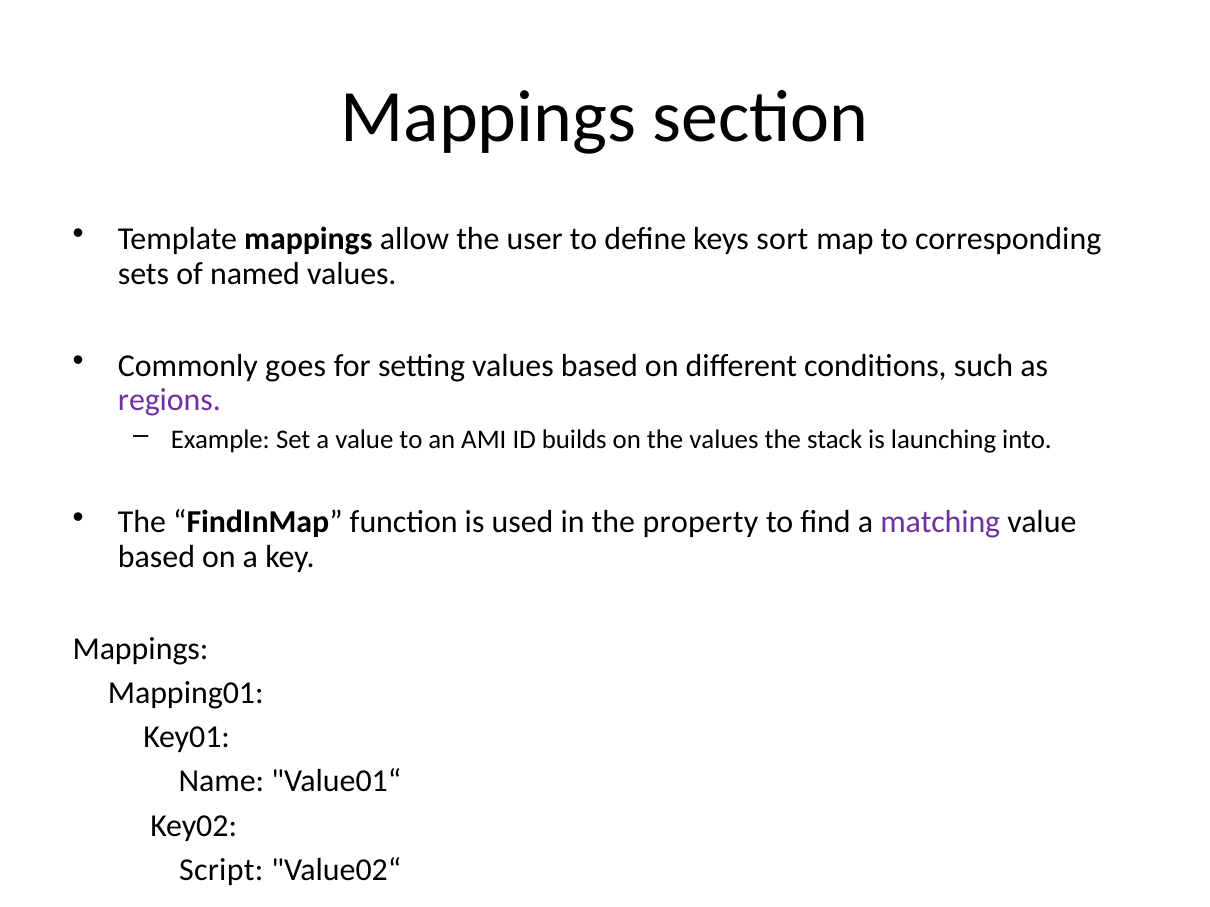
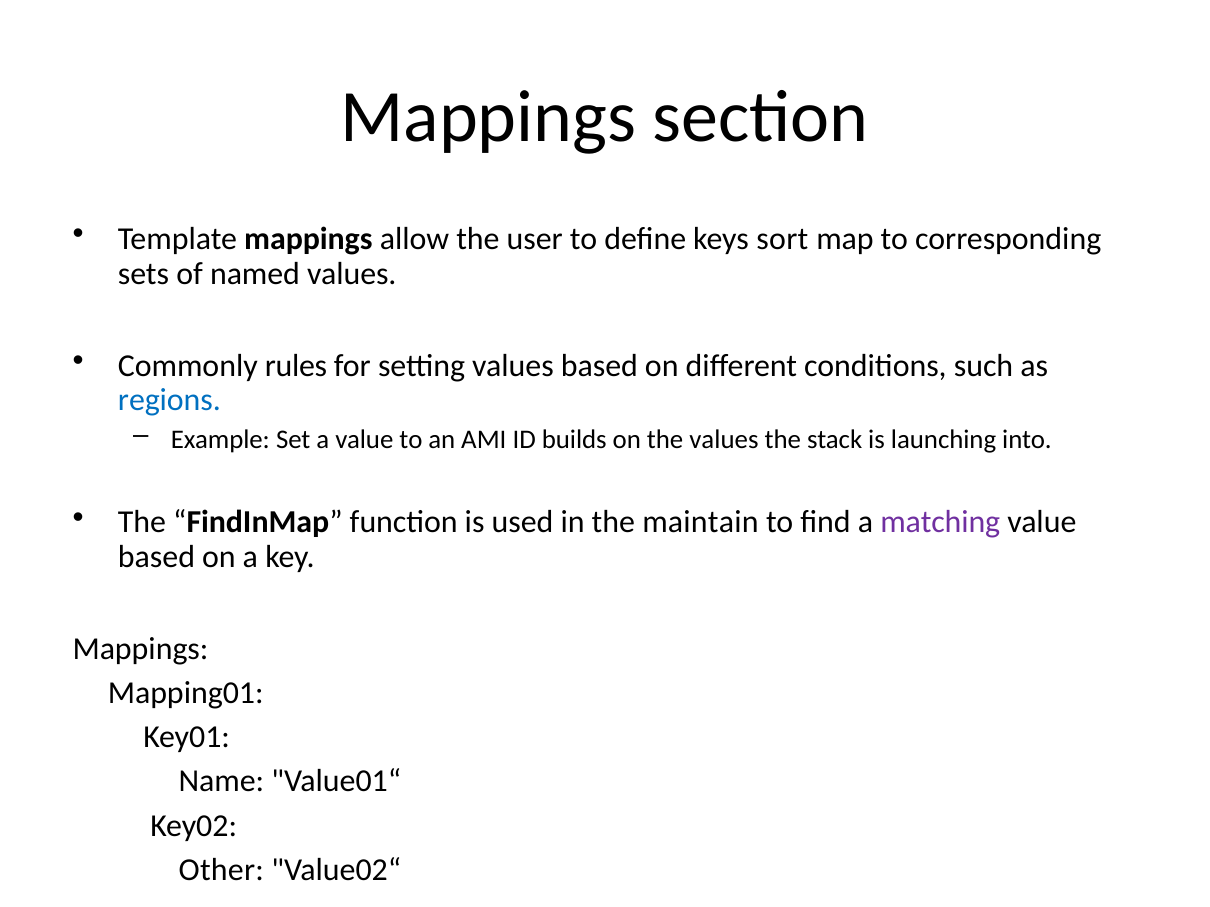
goes: goes -> rules
regions colour: purple -> blue
property: property -> maintain
Script: Script -> Other
